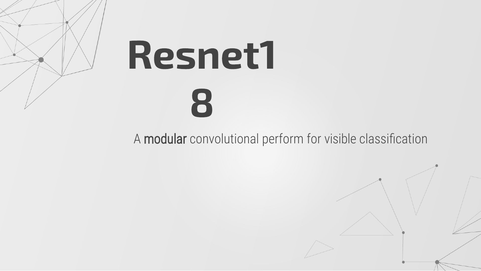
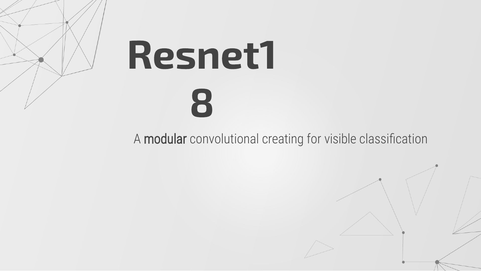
perform: perform -> creating
